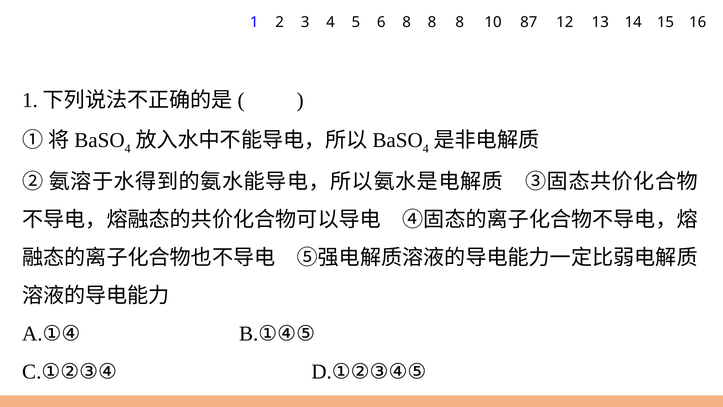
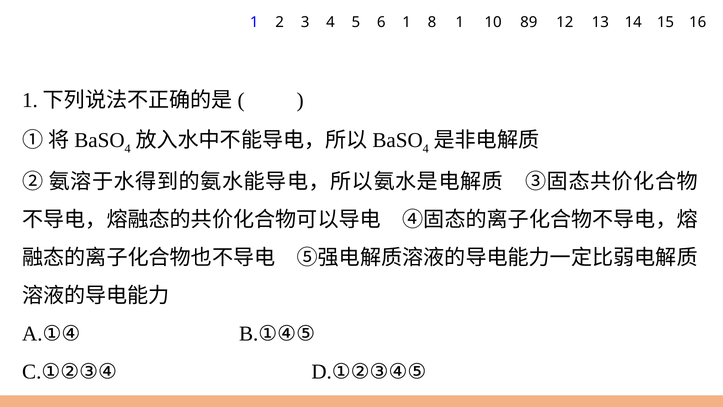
6 8: 8 -> 1
8 at (460, 22): 8 -> 1
87: 87 -> 89
